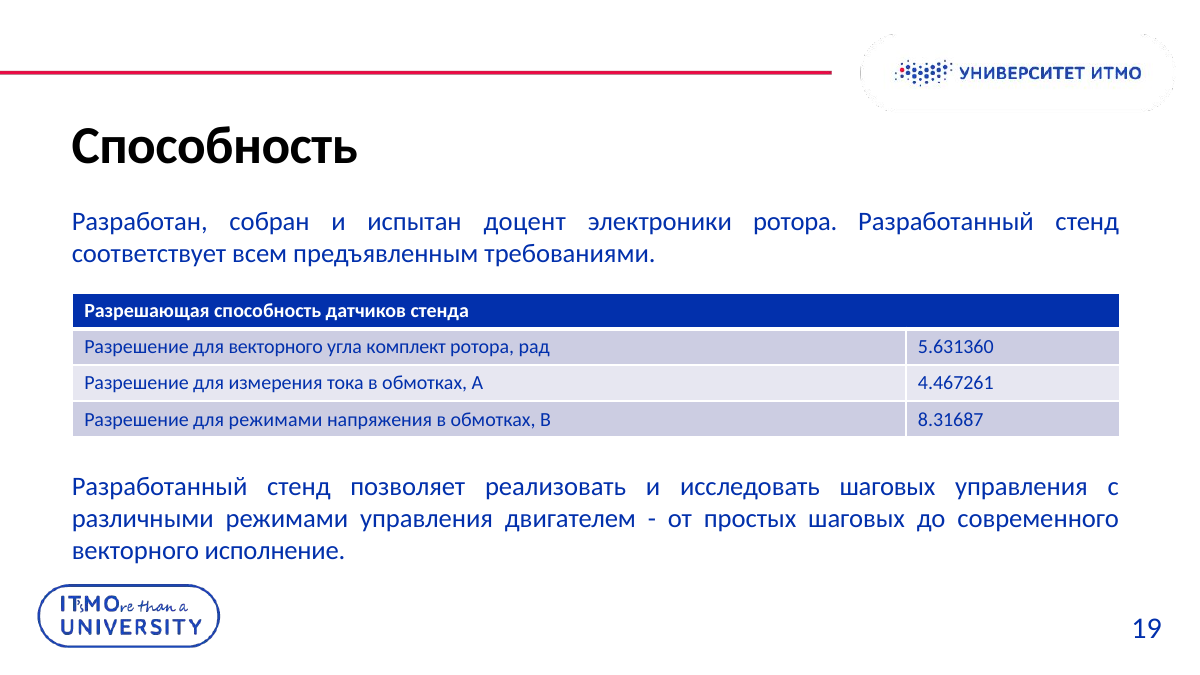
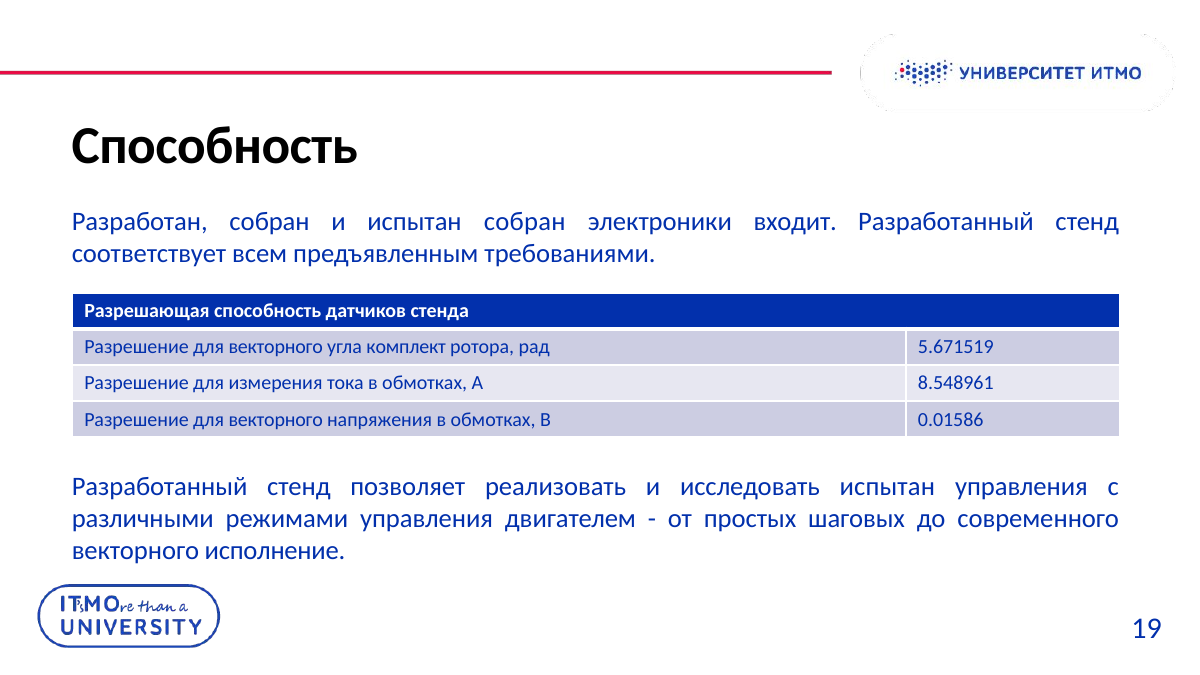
испытан доцент: доцент -> собран
электроники ротора: ротора -> входит
5.631360: 5.631360 -> 5.671519
4.467261: 4.467261 -> 8.548961
режимами at (276, 419): режимами -> векторного
8.31687: 8.31687 -> 0.01586
исследовать шаговых: шаговых -> испытан
